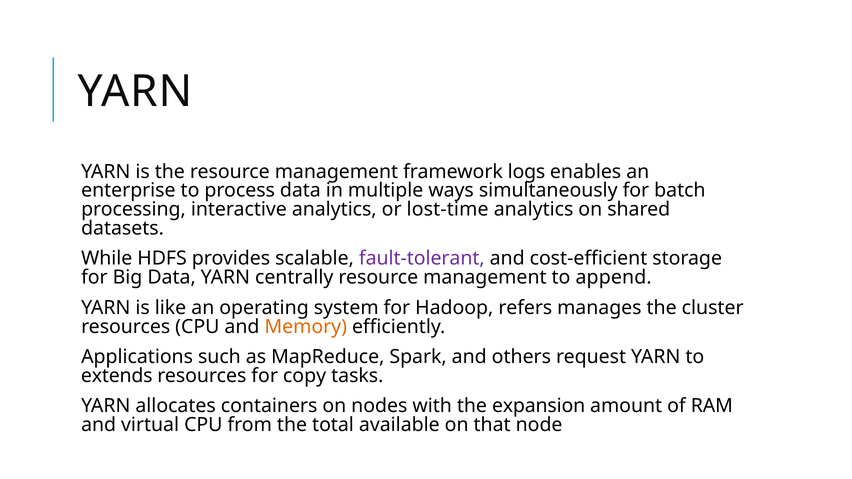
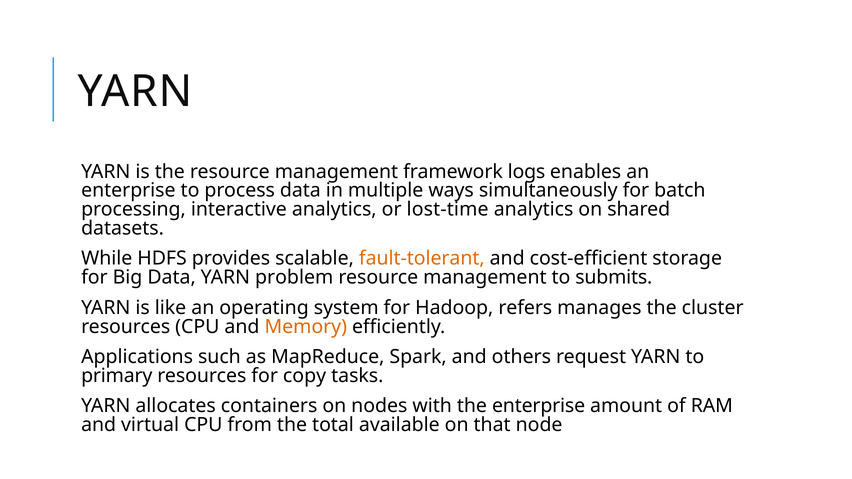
fault-tolerant colour: purple -> orange
centrally: centrally -> problem
append: append -> submits
extends: extends -> primary
the expansion: expansion -> enterprise
